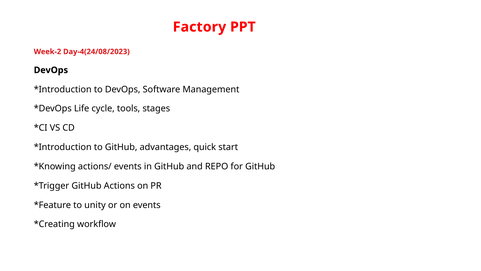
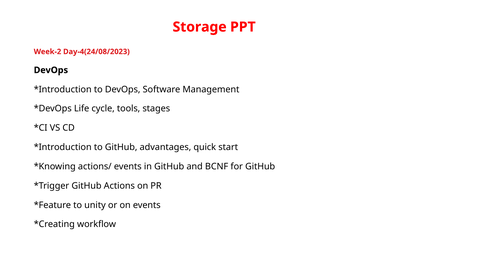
Factory: Factory -> Storage
REPO: REPO -> BCNF
